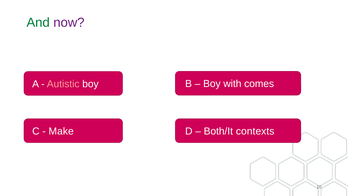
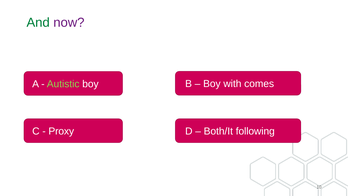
Autistic colour: pink -> light green
Make: Make -> Proxy
contexts: contexts -> following
